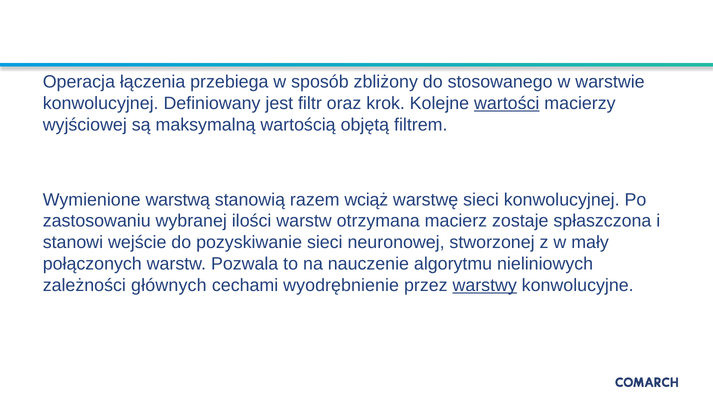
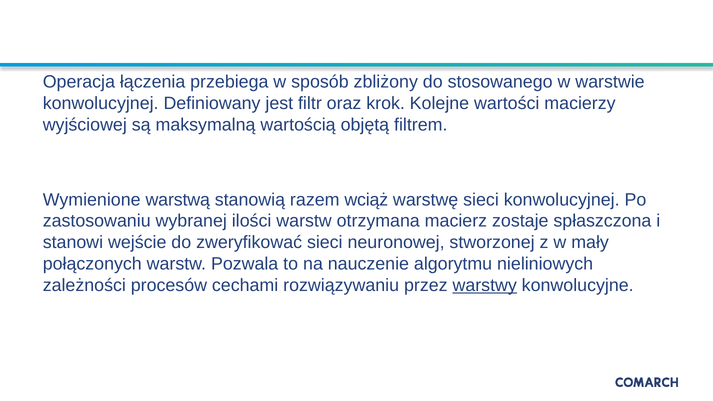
wartości underline: present -> none
pozyskiwanie: pozyskiwanie -> zweryfikować
głównych: głównych -> procesów
wyodrębnienie: wyodrębnienie -> rozwiązywaniu
